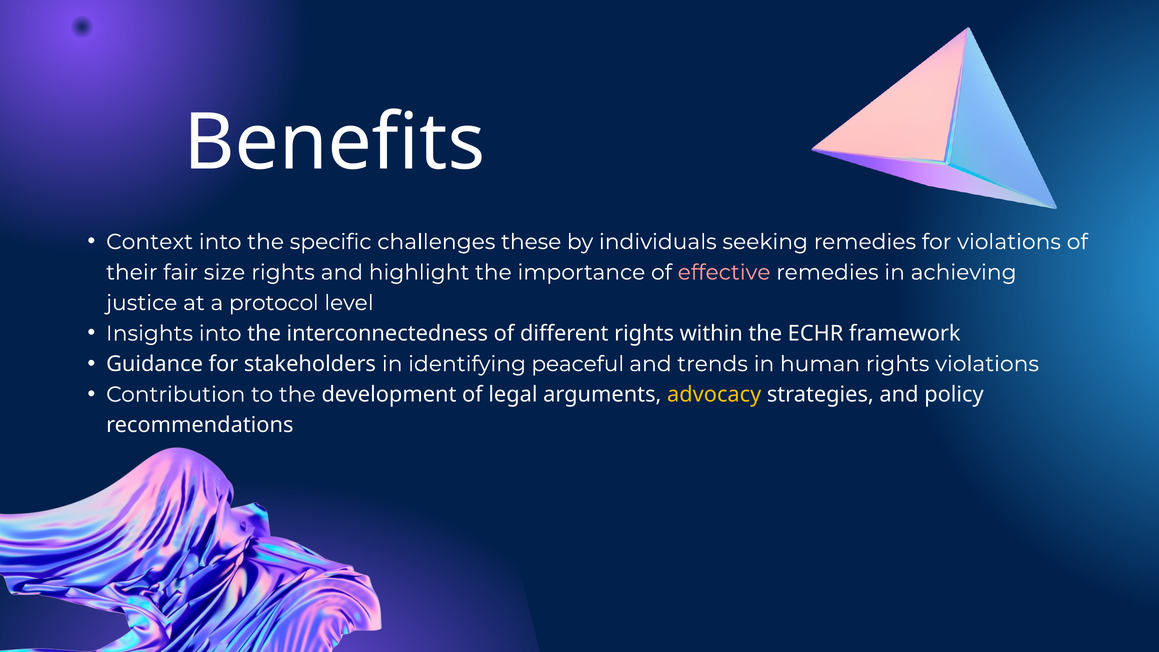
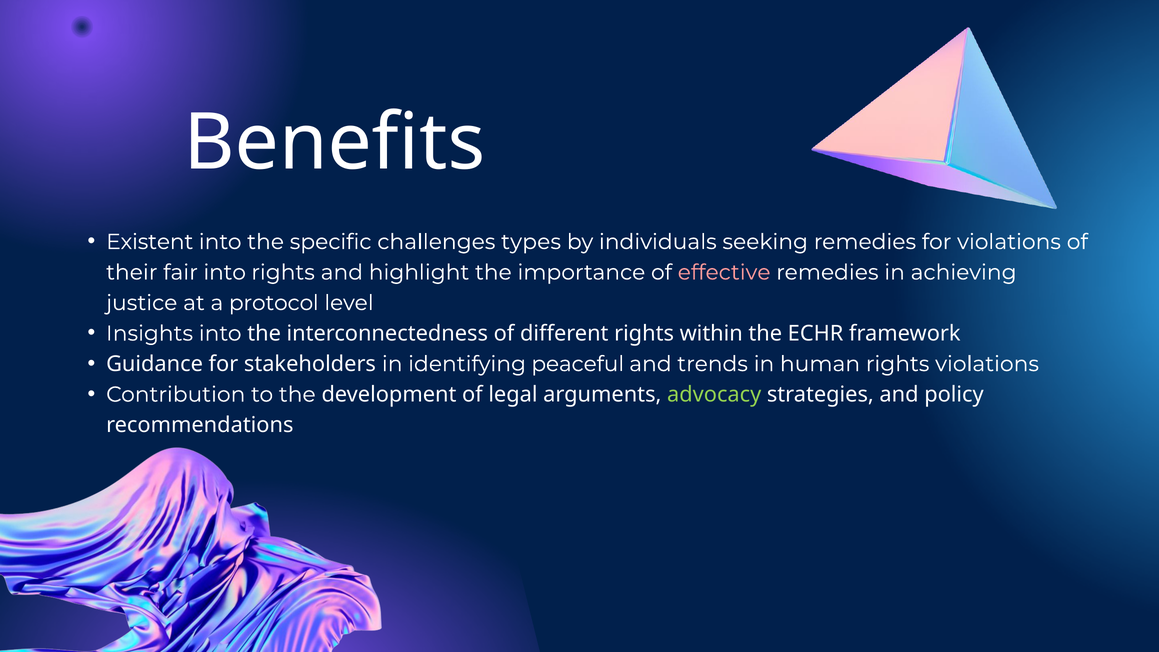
Context: Context -> Existent
these: these -> types
fair size: size -> into
advocacy colour: yellow -> light green
